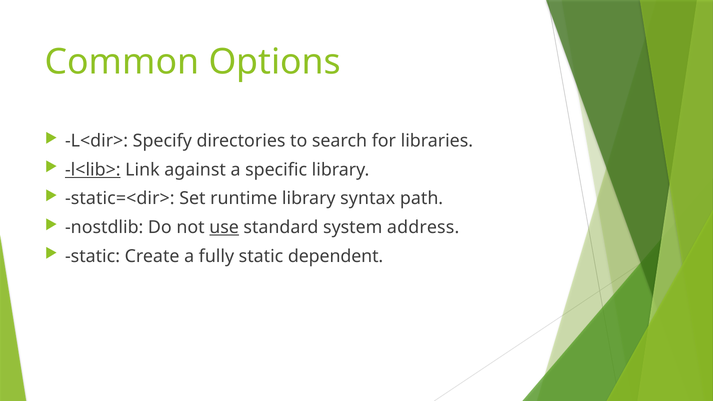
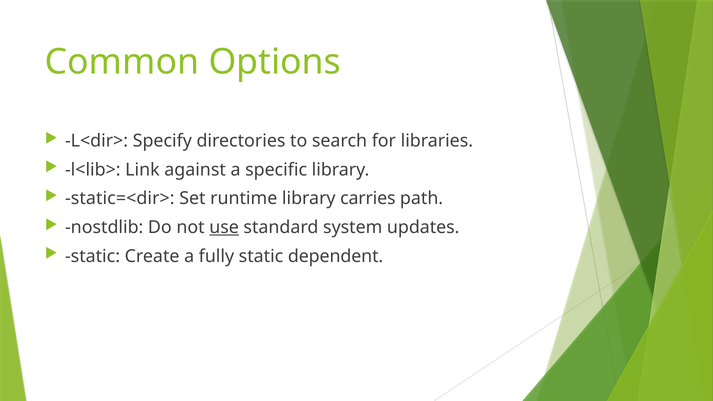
l<lib> underline: present -> none
syntax: syntax -> carries
address: address -> updates
